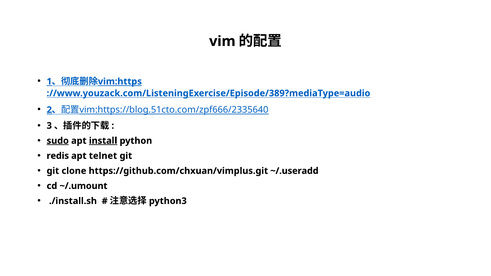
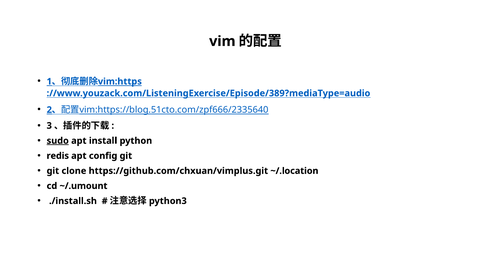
install underline: present -> none
telnet: telnet -> config
~/.useradd: ~/.useradd -> ~/.location
